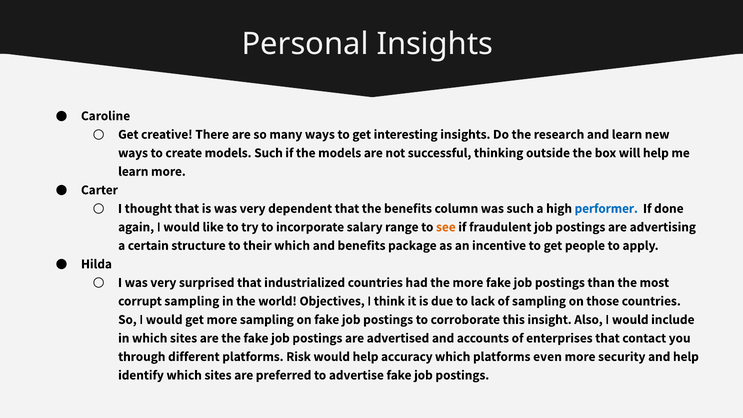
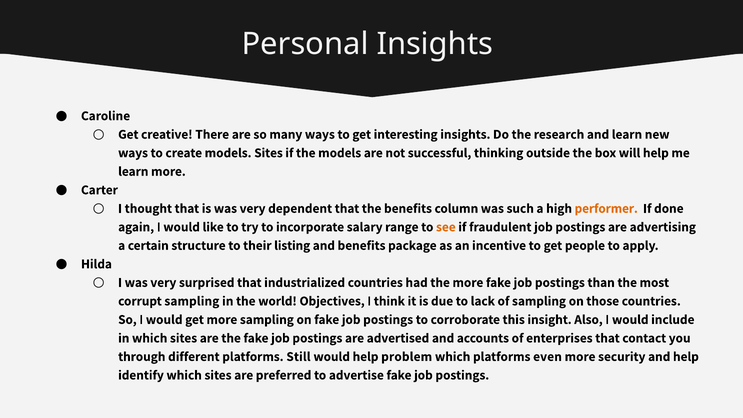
models Such: Such -> Sites
performer colour: blue -> orange
their which: which -> listing
Risk: Risk -> Still
accuracy: accuracy -> problem
